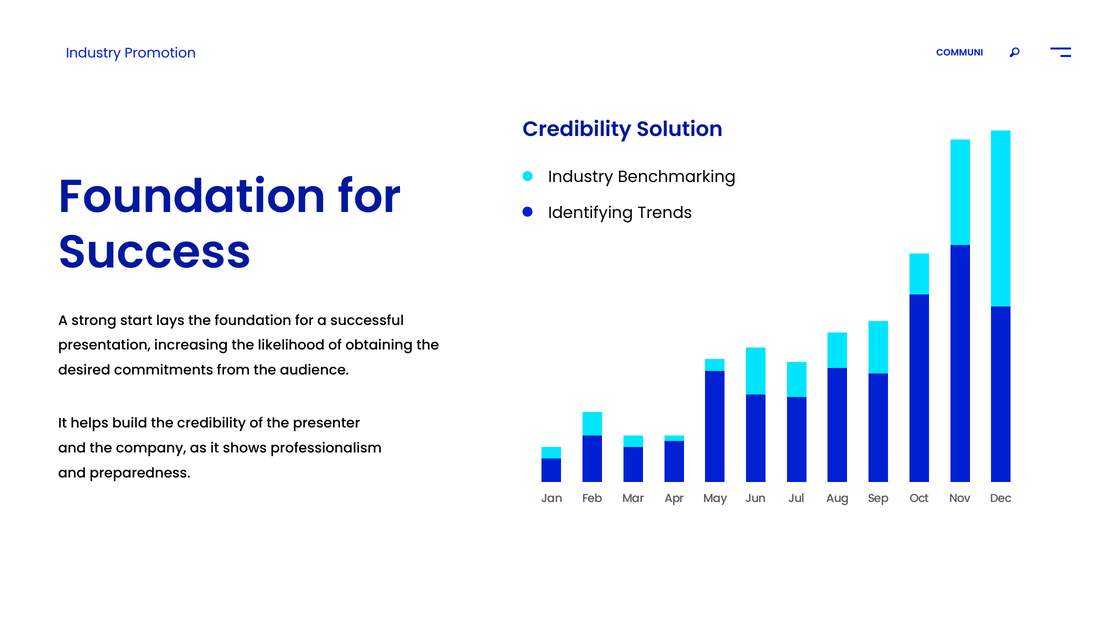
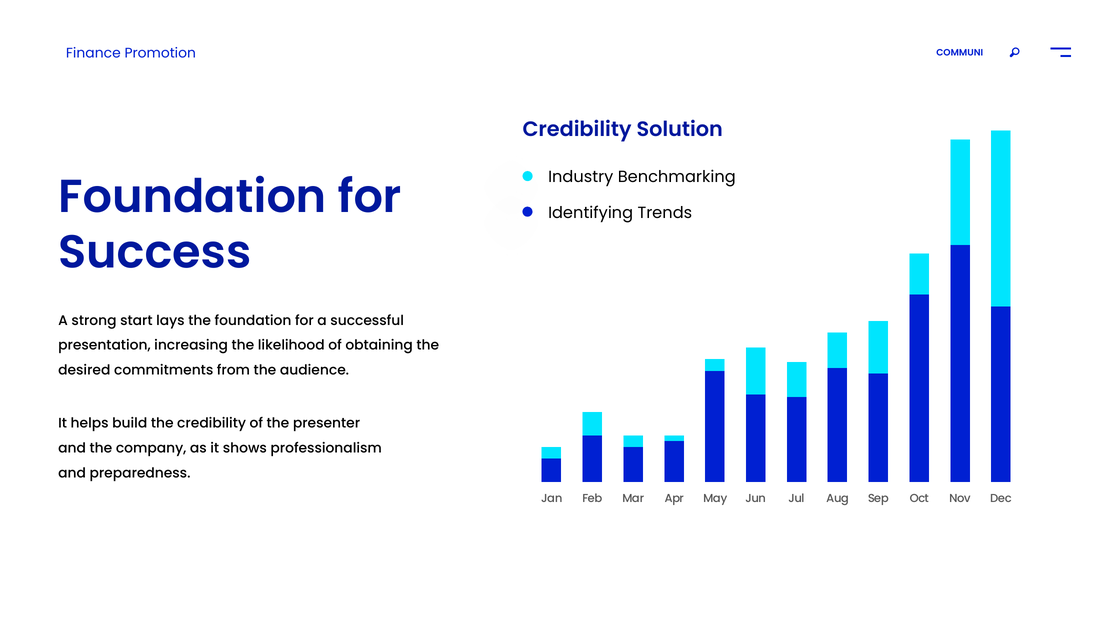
Industry at (93, 53): Industry -> Finance
